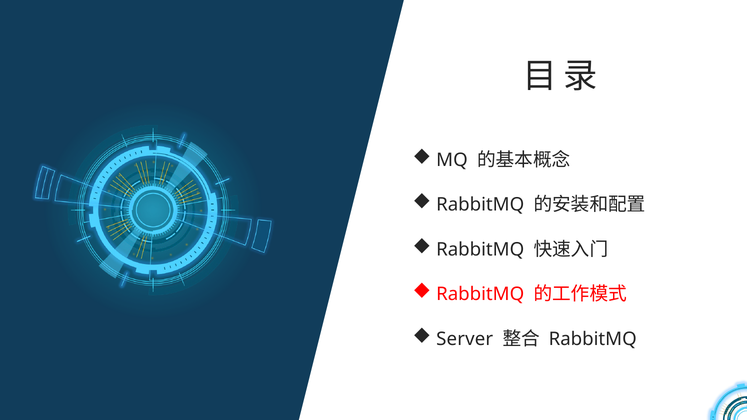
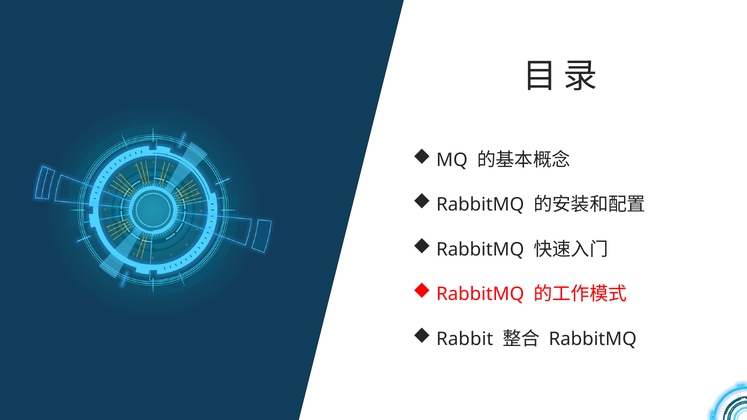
Server: Server -> Rabbit
